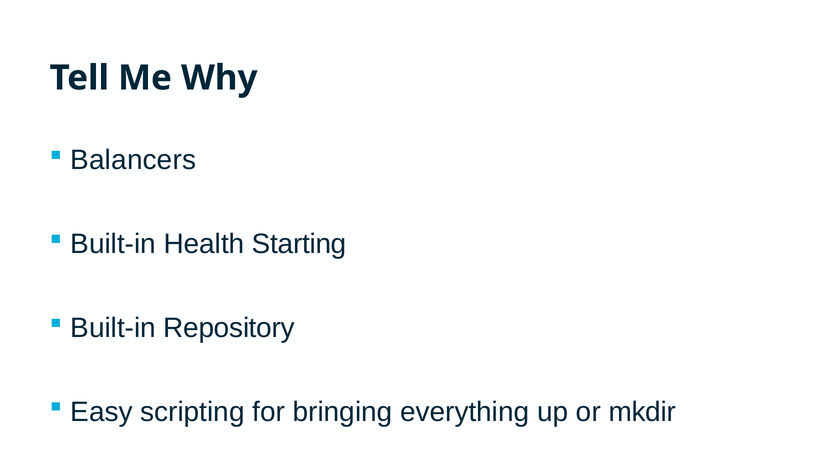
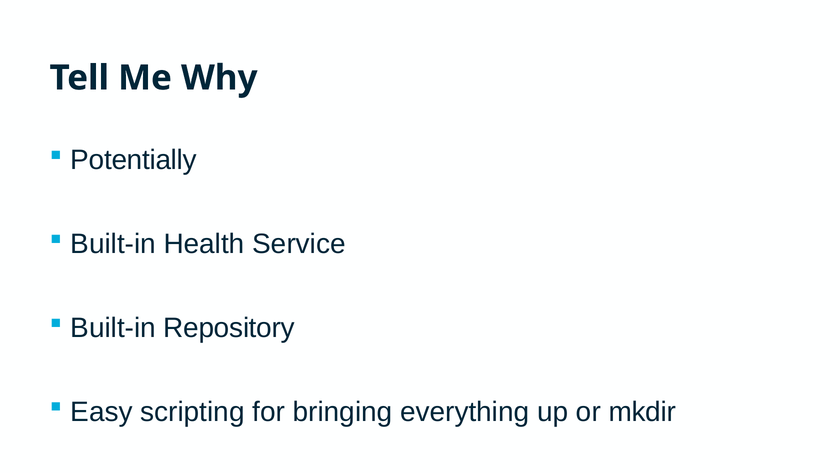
Balancers: Balancers -> Potentially
Starting: Starting -> Service
